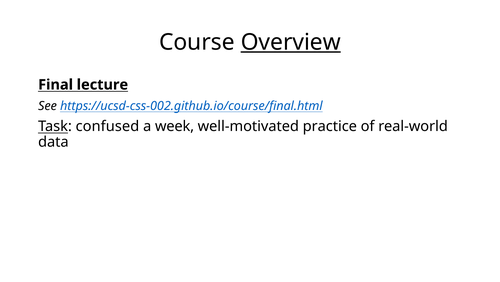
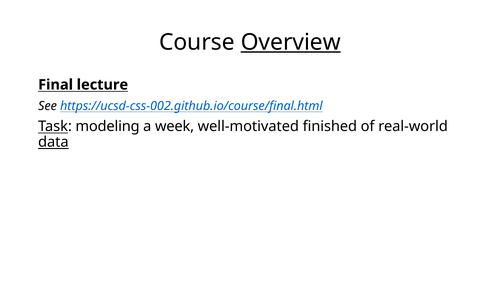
confused: confused -> modeling
practice: practice -> finished
data underline: none -> present
